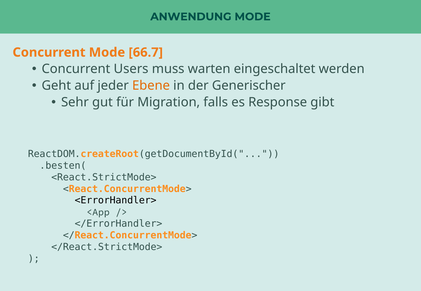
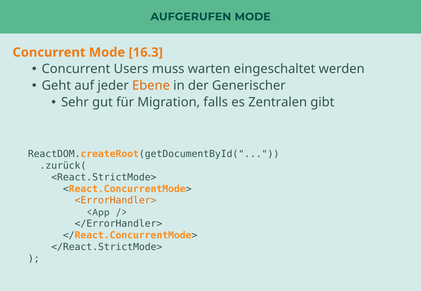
ANWENDUNG: ANWENDUNG -> AUFGERUFEN
66.7: 66.7 -> 16.3
Response: Response -> Zentralen
.besten(: .besten( -> .zurück(
<ErrorHandler> colour: black -> orange
